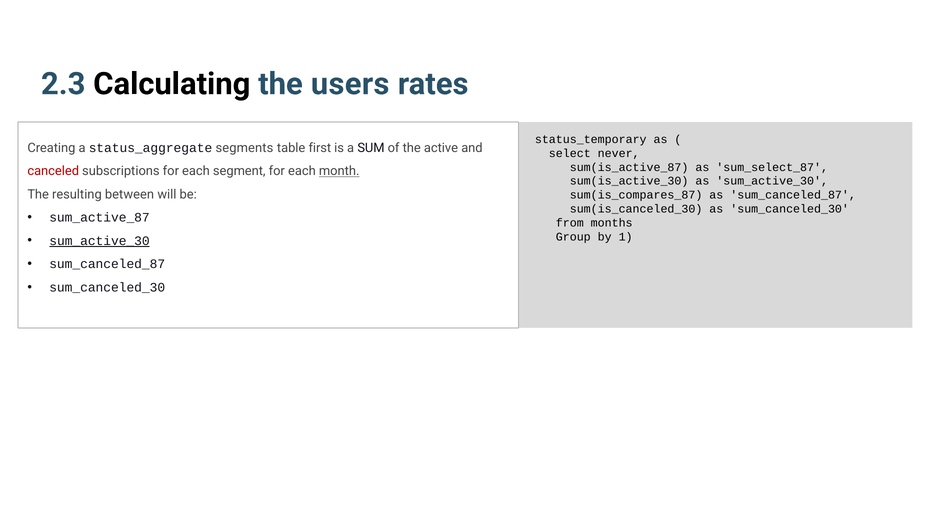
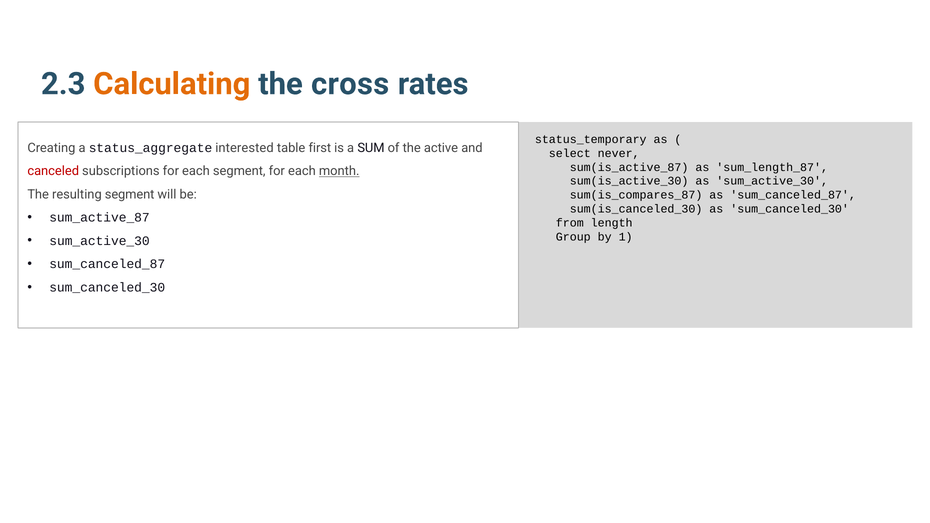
Calculating colour: black -> orange
users: users -> cross
segments: segments -> interested
sum_select_87: sum_select_87 -> sum_length_87
resulting between: between -> segment
months: months -> length
sum_active_30 at (100, 241) underline: present -> none
